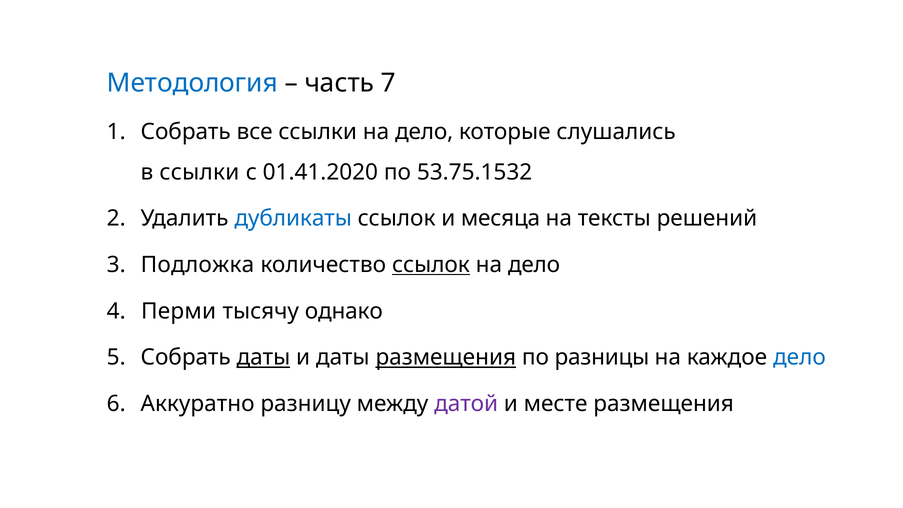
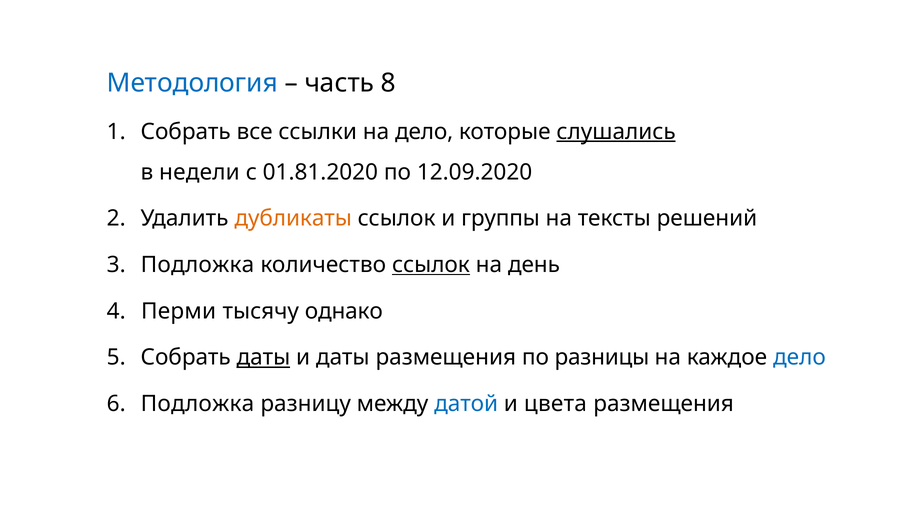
7: 7 -> 8
слушались underline: none -> present
в ссылки: ссылки -> недели
01.41.2020: 01.41.2020 -> 01.81.2020
53.75.1532: 53.75.1532 -> 12.09.2020
дубликаты colour: blue -> orange
месяца: месяца -> группы
дело at (534, 265): дело -> день
размещения at (446, 357) underline: present -> none
Аккуратно at (198, 404): Аккуратно -> Подложка
датой colour: purple -> blue
месте: месте -> цвета
